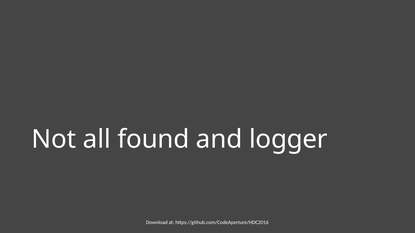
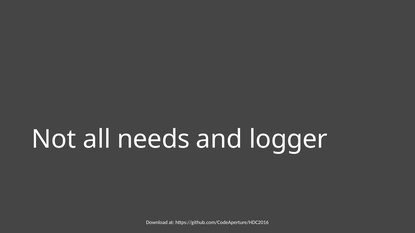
found: found -> needs
